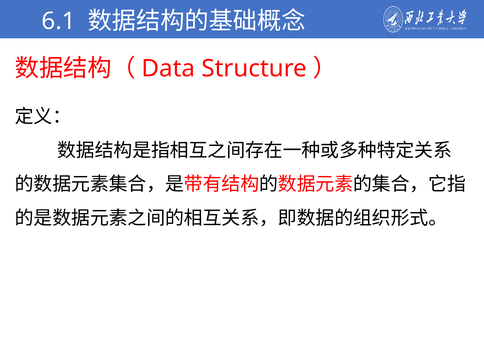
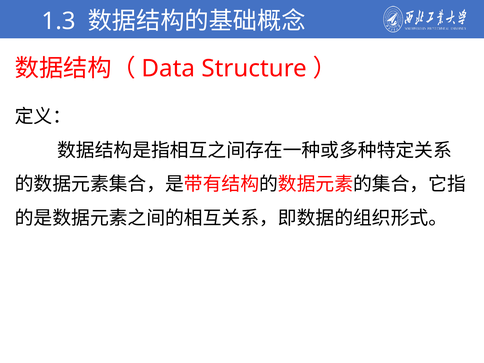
6.1: 6.1 -> 1.3
